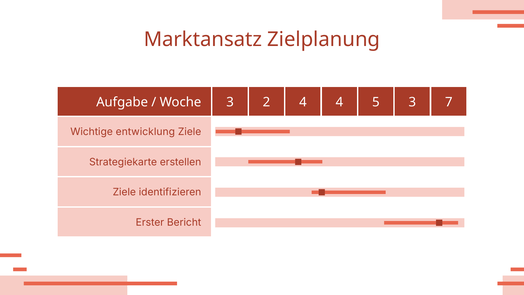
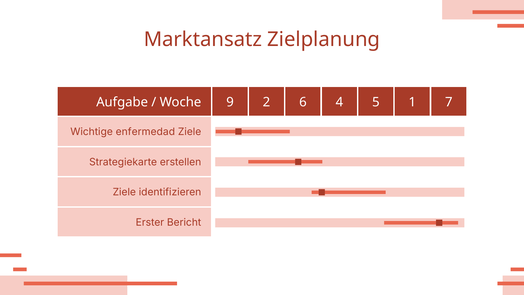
Woche 3: 3 -> 9
2 4: 4 -> 6
5 3: 3 -> 1
entwicklung: entwicklung -> enfermedad
